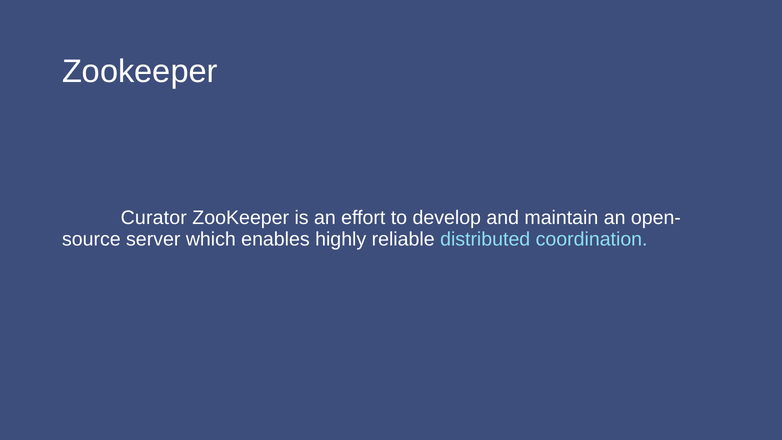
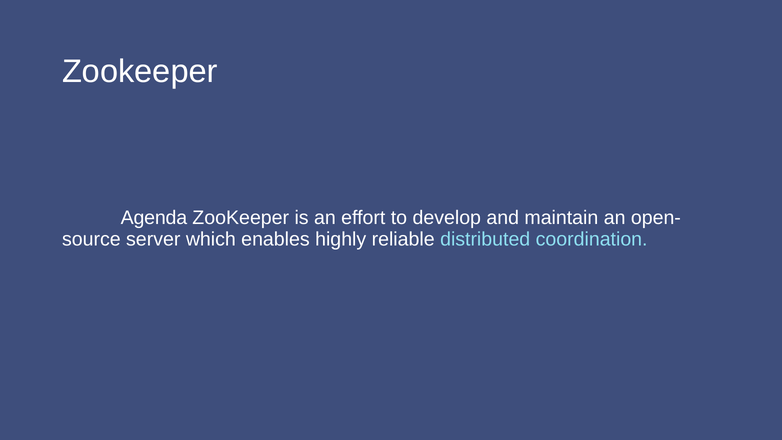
Curator: Curator -> Agenda
